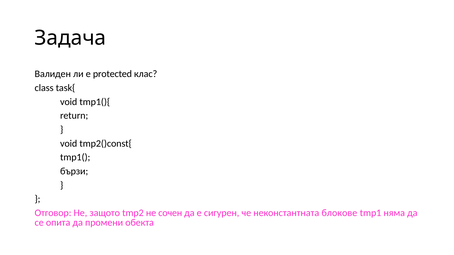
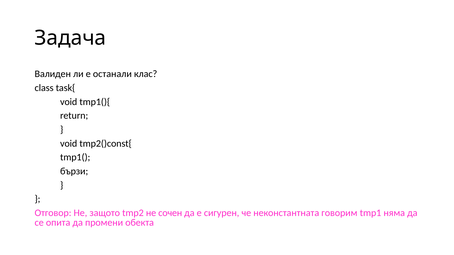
protected: protected -> останали
блокове: блокове -> говорим
